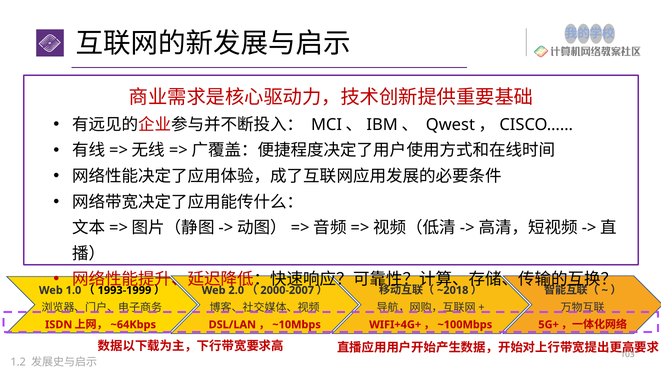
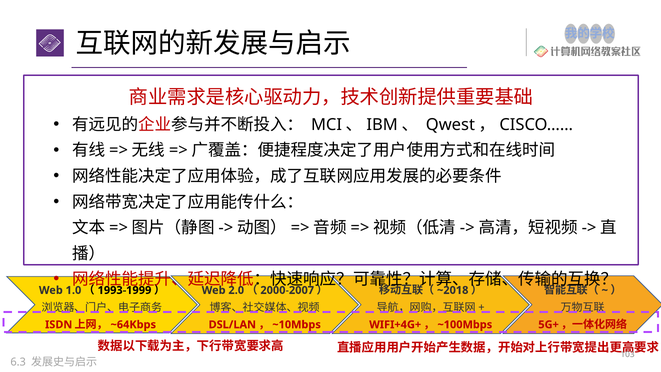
1.2: 1.2 -> 6.3
